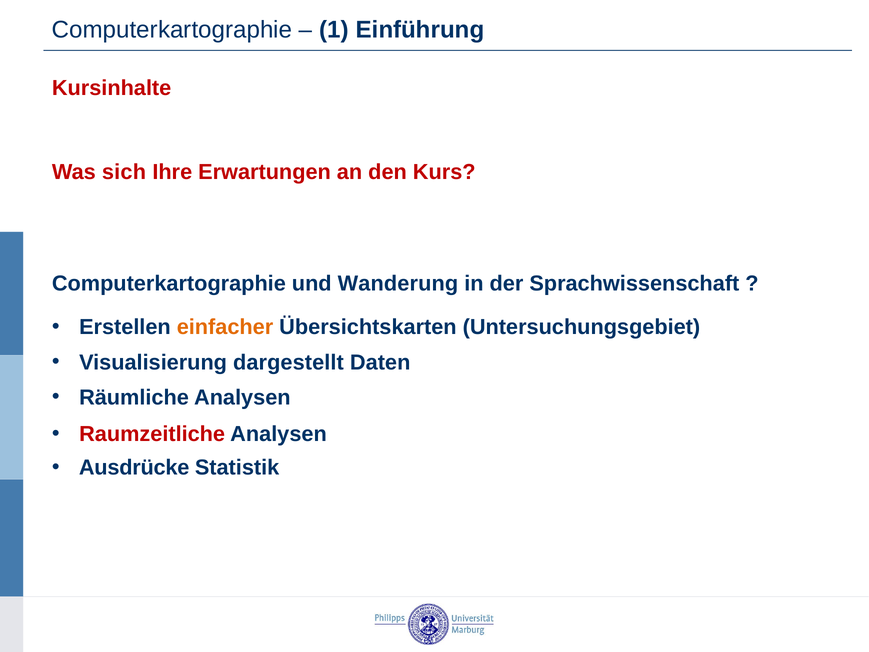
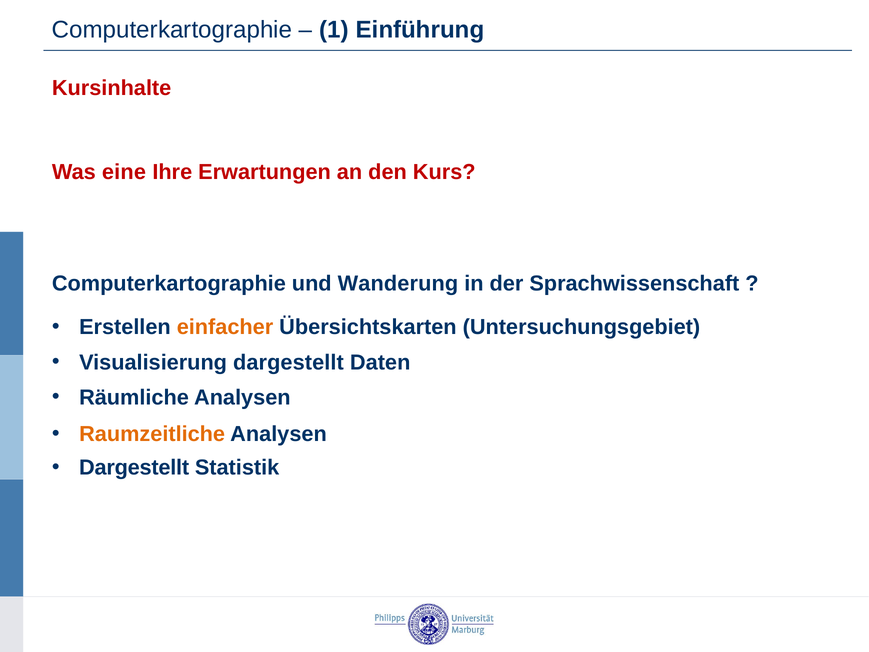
sich: sich -> eine
Raumzeitliche colour: red -> orange
Ausdrücke at (134, 468): Ausdrücke -> Dargestellt
